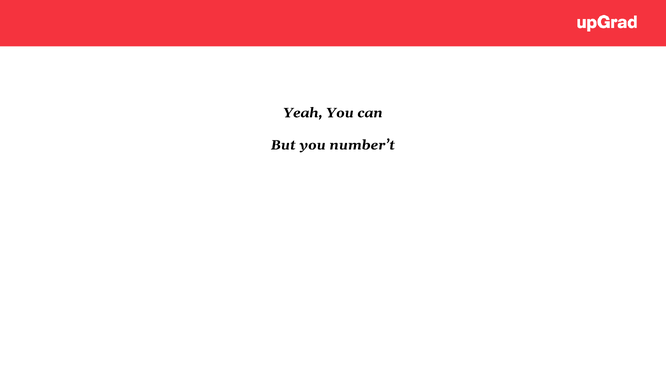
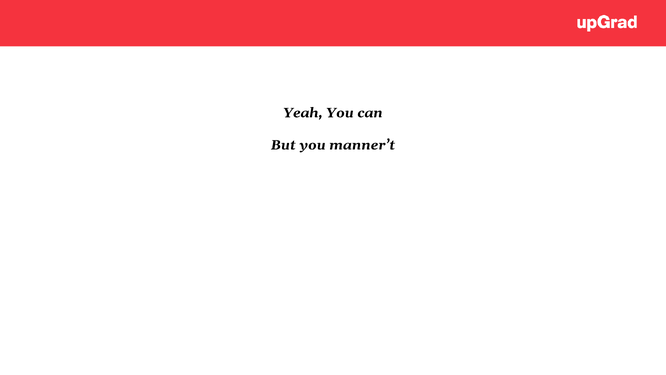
number’t: number’t -> manner’t
